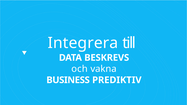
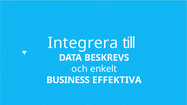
vakna: vakna -> enkelt
PREDIKTIV: PREDIKTIV -> EFFEKTIVA
